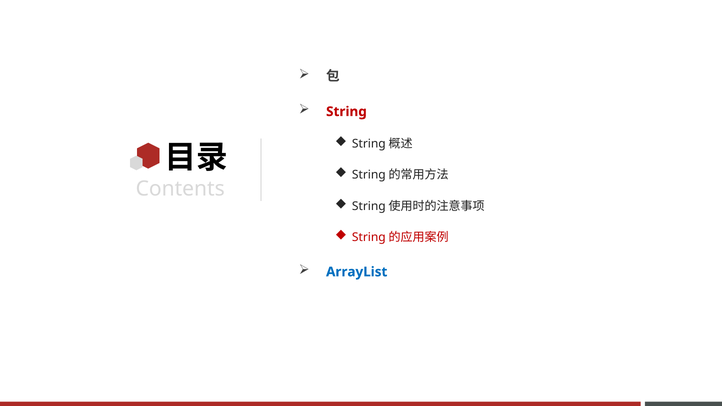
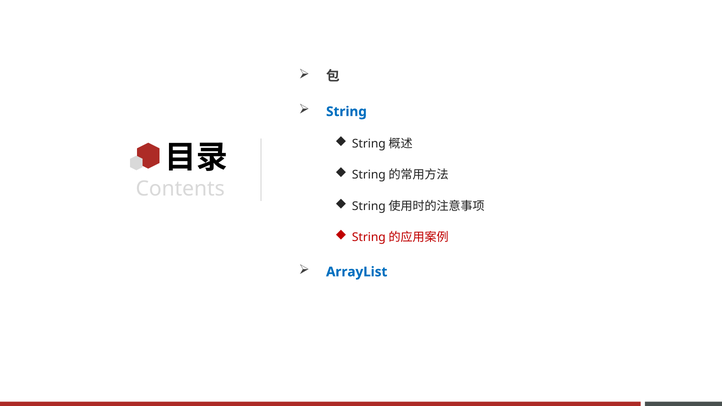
String colour: red -> blue
